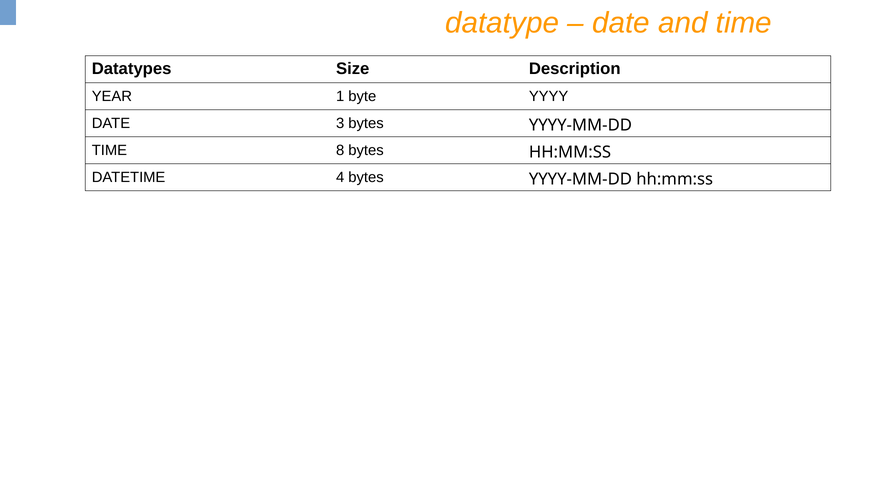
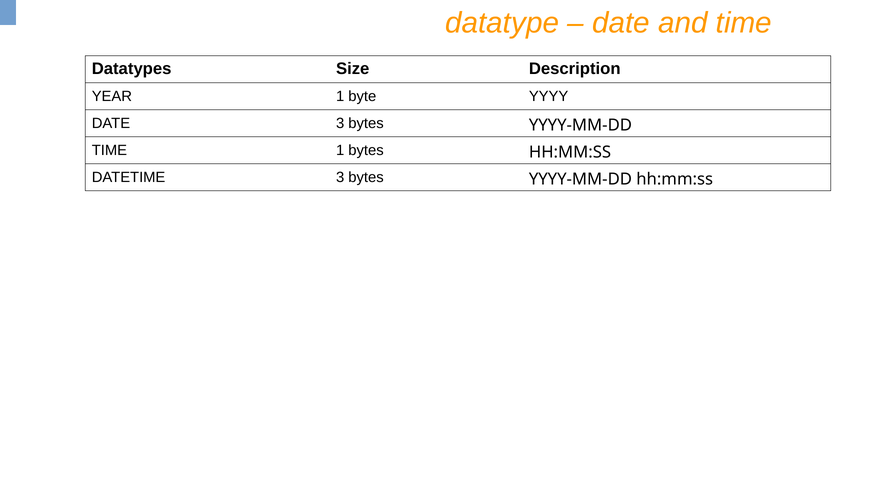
TIME 8: 8 -> 1
DATETIME 4: 4 -> 3
